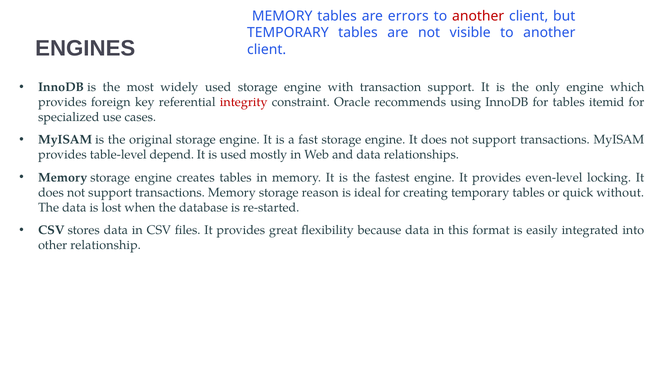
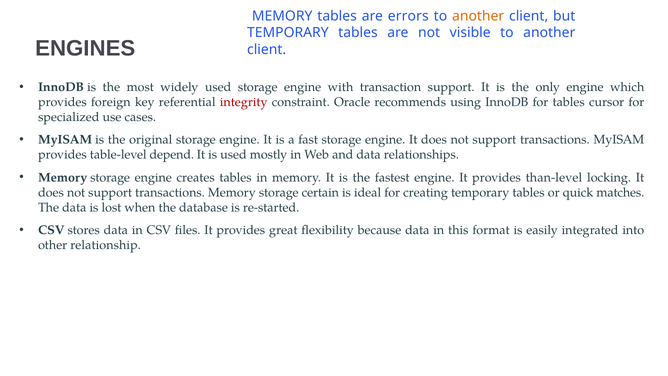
another at (478, 16) colour: red -> orange
itemid: itemid -> cursor
even-level: even-level -> than-level
reason: reason -> certain
without: without -> matches
